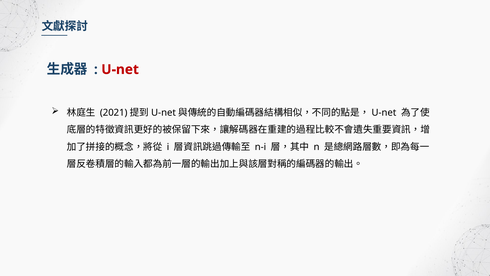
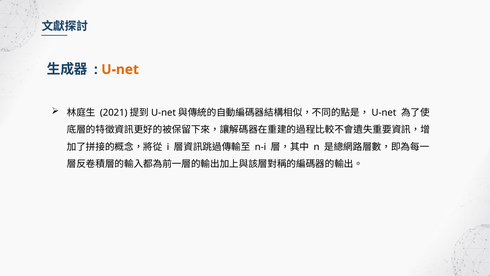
U-net colour: red -> orange
